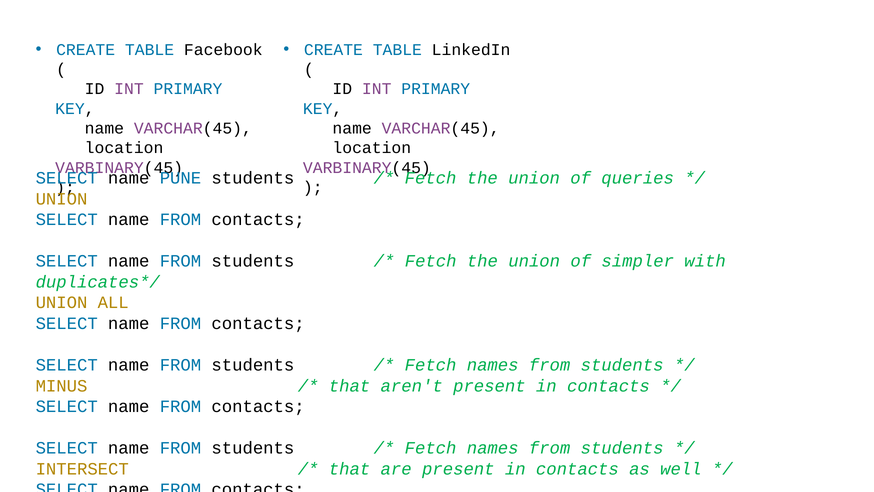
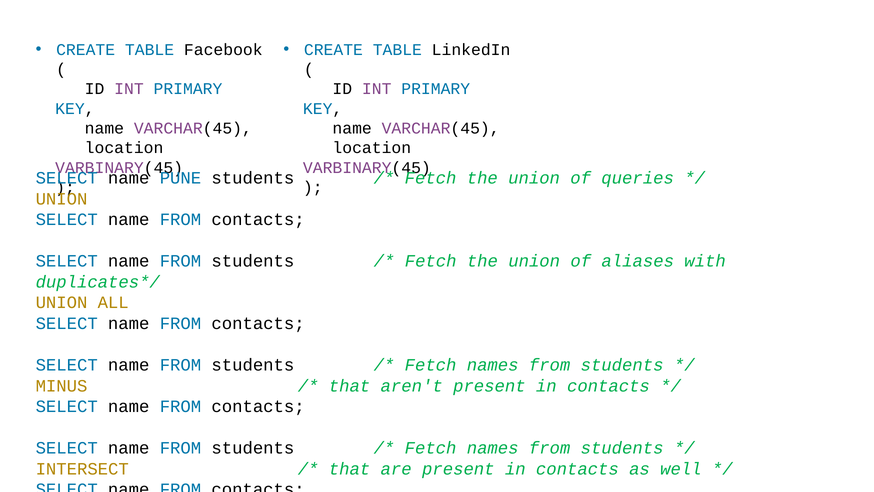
simpler: simpler -> aliases
